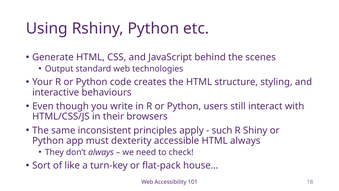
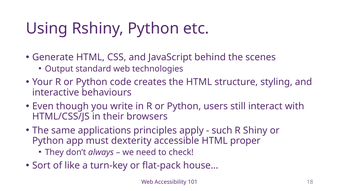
inconsistent: inconsistent -> applications
HTML always: always -> proper
